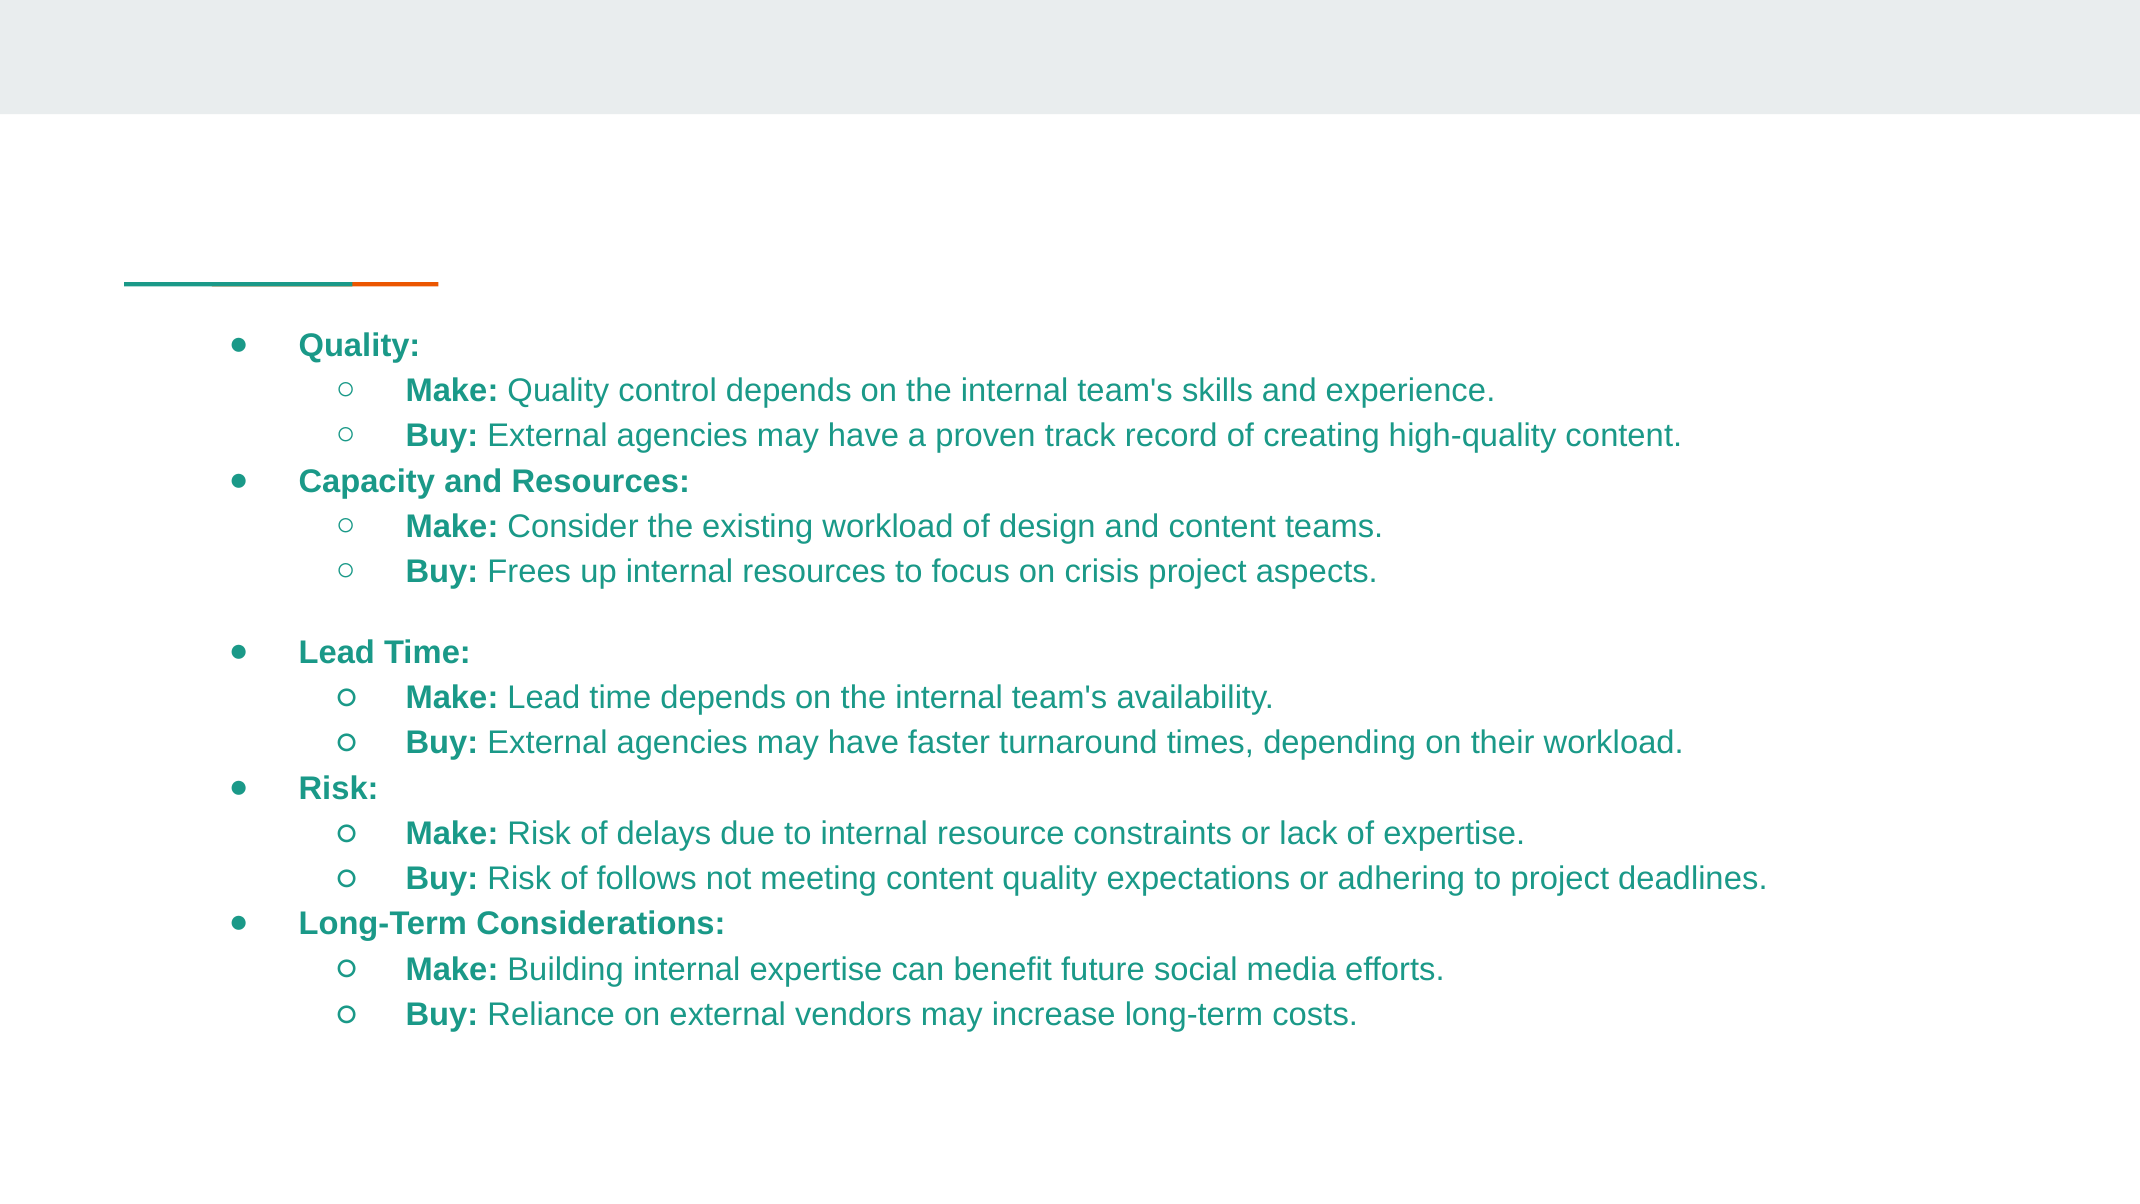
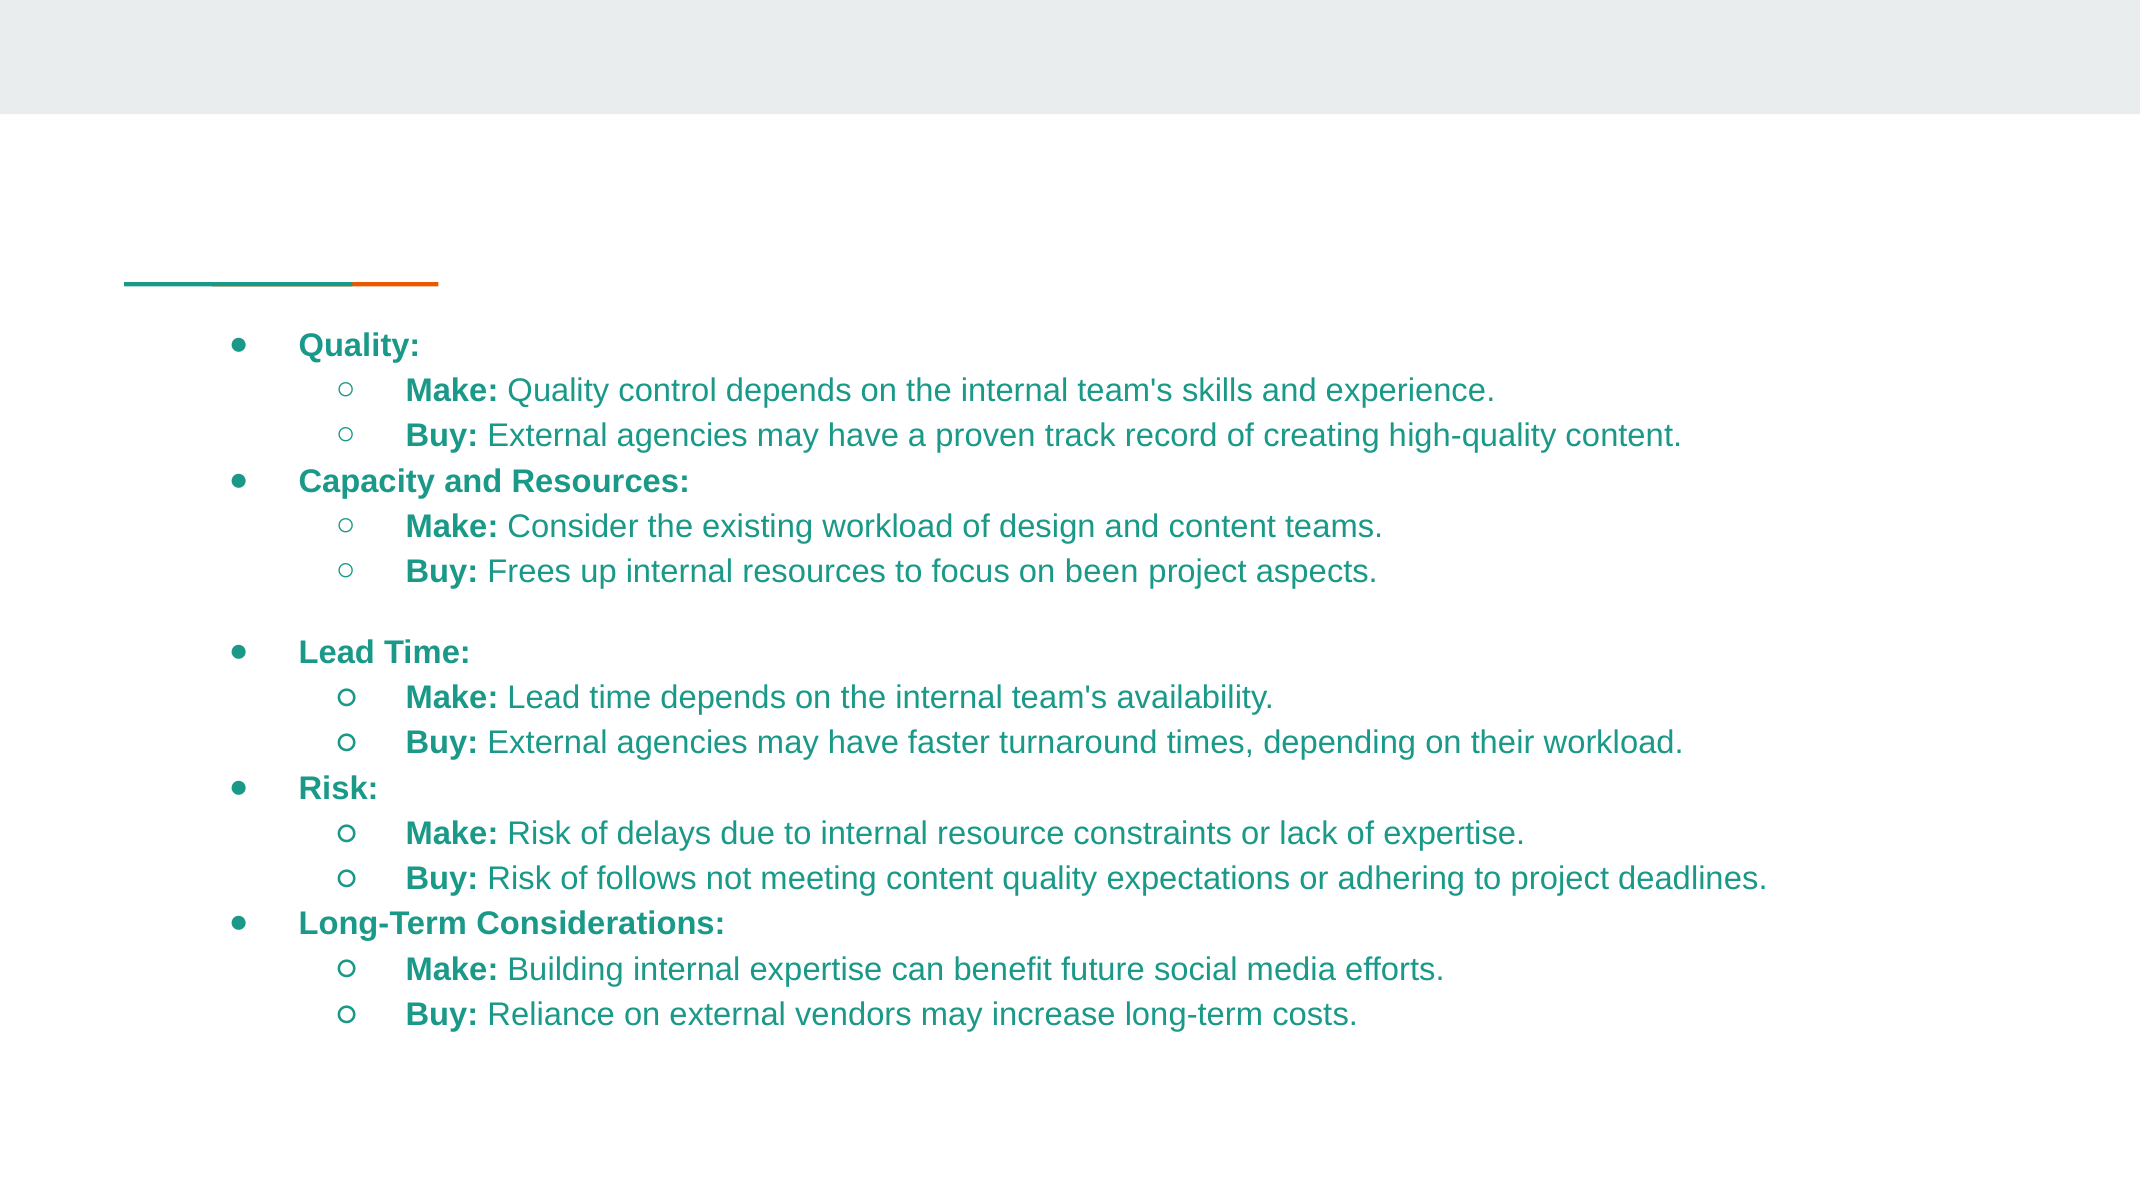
crisis: crisis -> been
